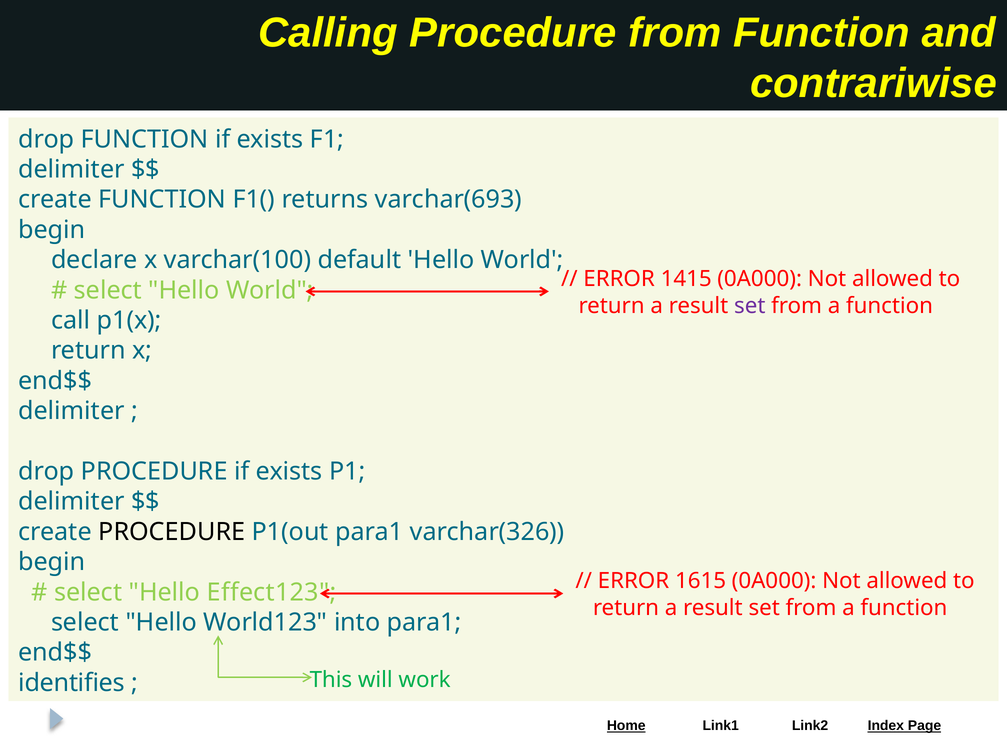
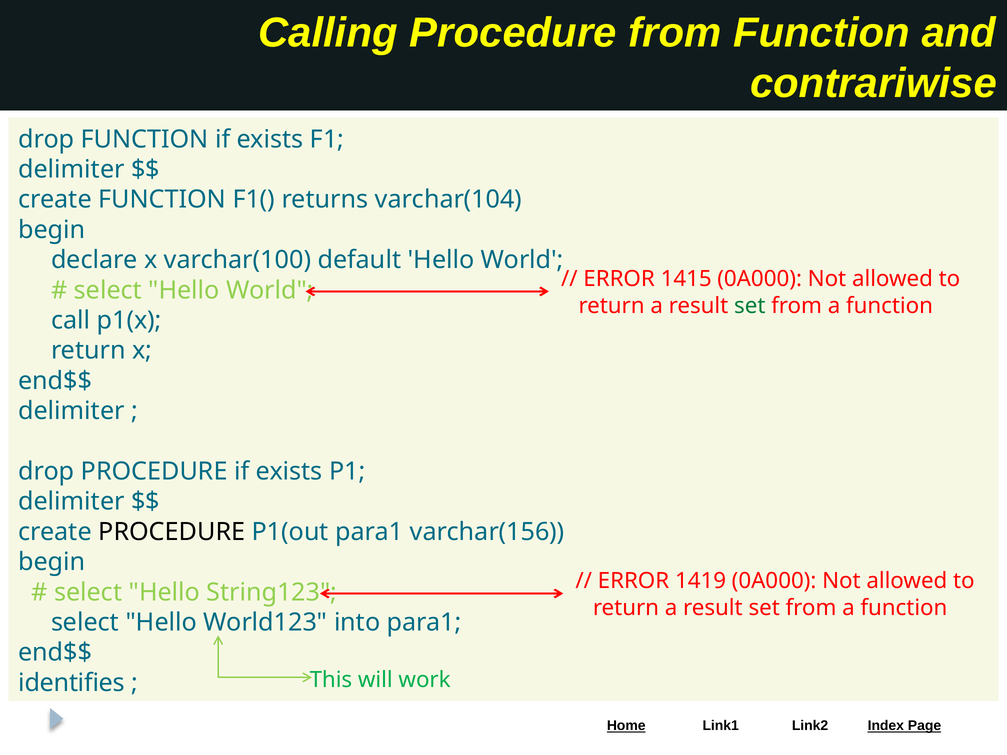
varchar(693: varchar(693 -> varchar(104
set at (750, 306) colour: purple -> green
varchar(326: varchar(326 -> varchar(156
1615: 1615 -> 1419
Effect123: Effect123 -> String123
